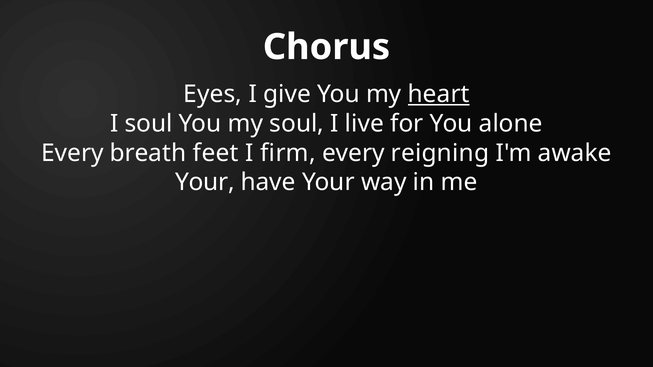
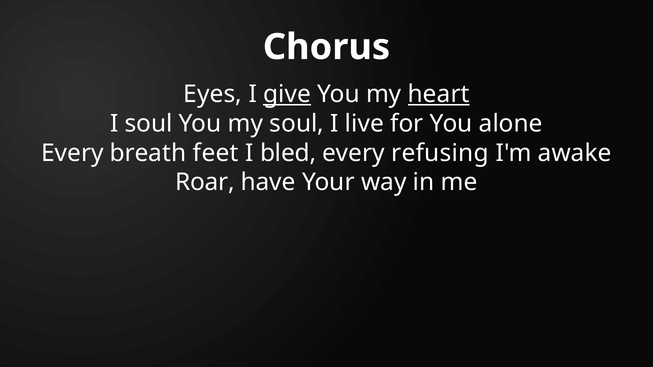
give underline: none -> present
firm: firm -> bled
reigning: reigning -> refusing
Your at (205, 183): Your -> Roar
